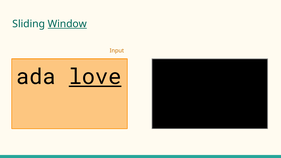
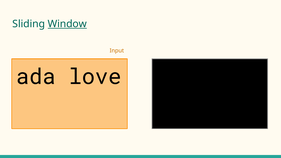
love underline: present -> none
